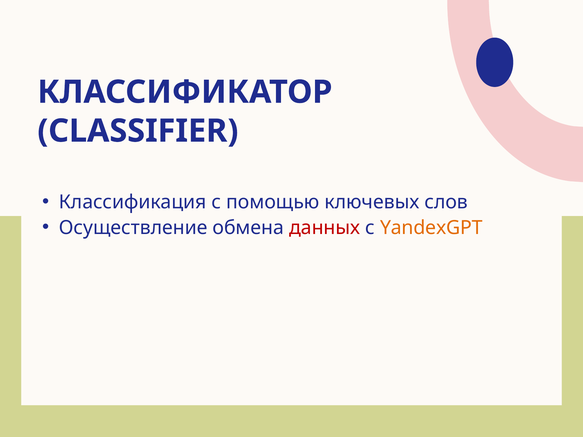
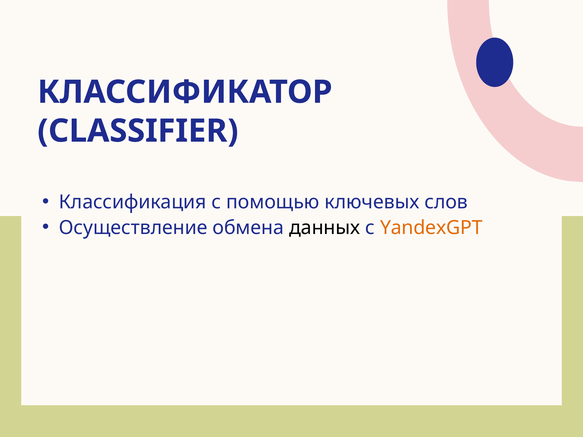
данных colour: red -> black
